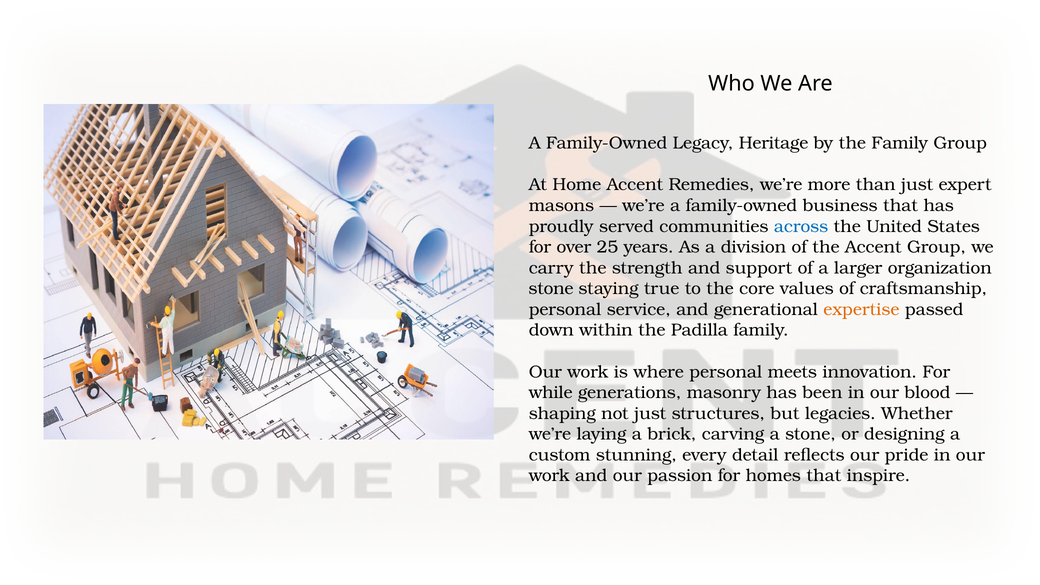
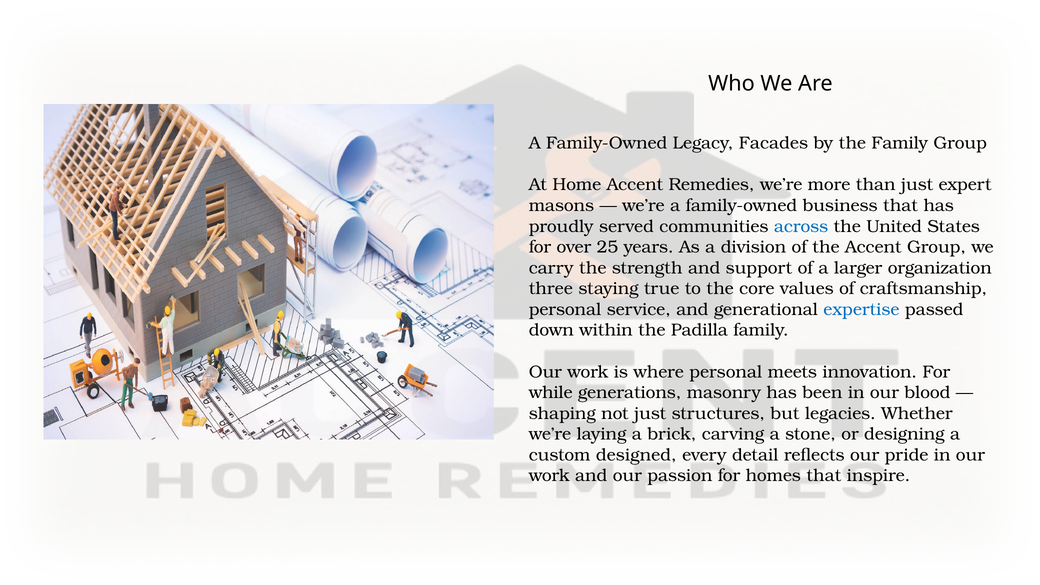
Heritage: Heritage -> Facades
stone at (551, 289): stone -> three
expertise colour: orange -> blue
stunning: stunning -> designed
